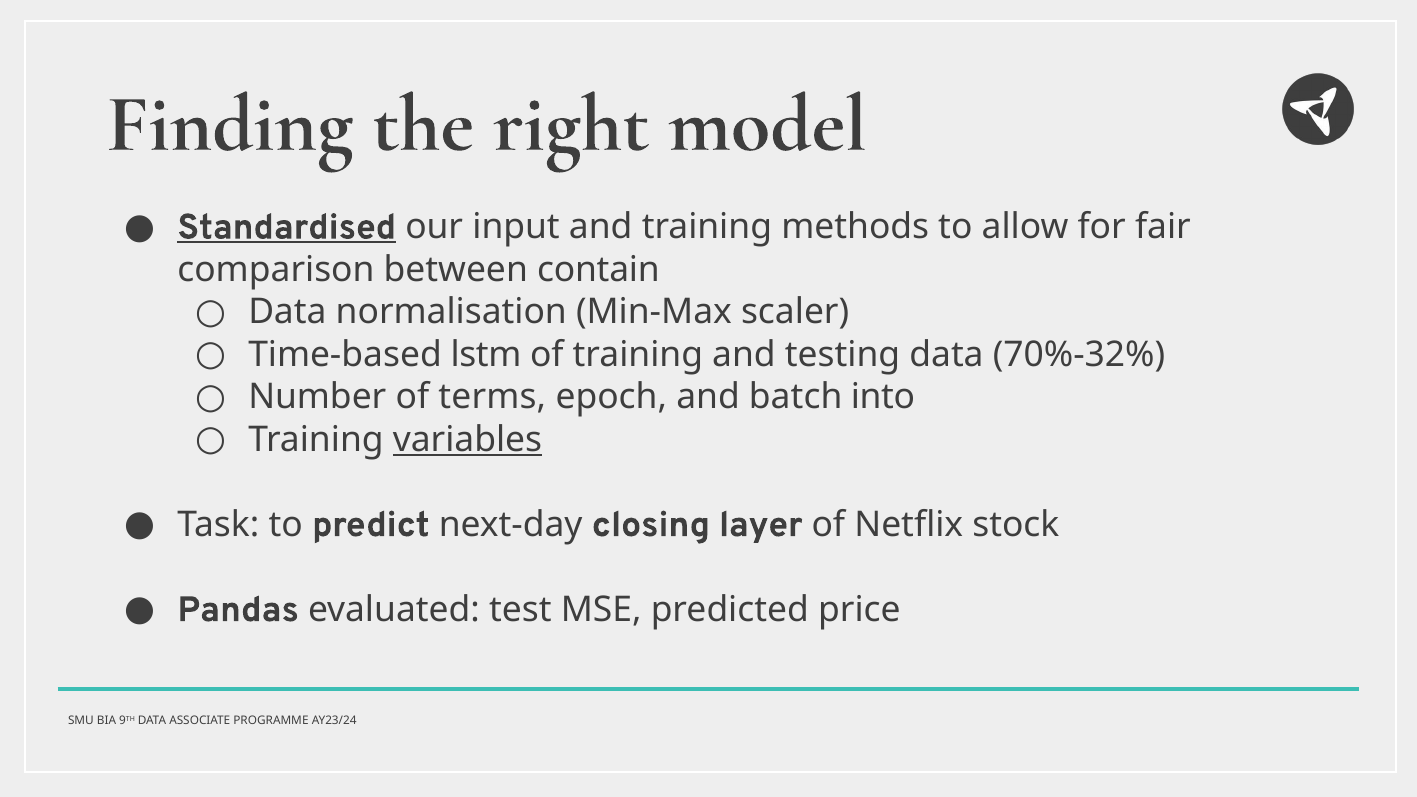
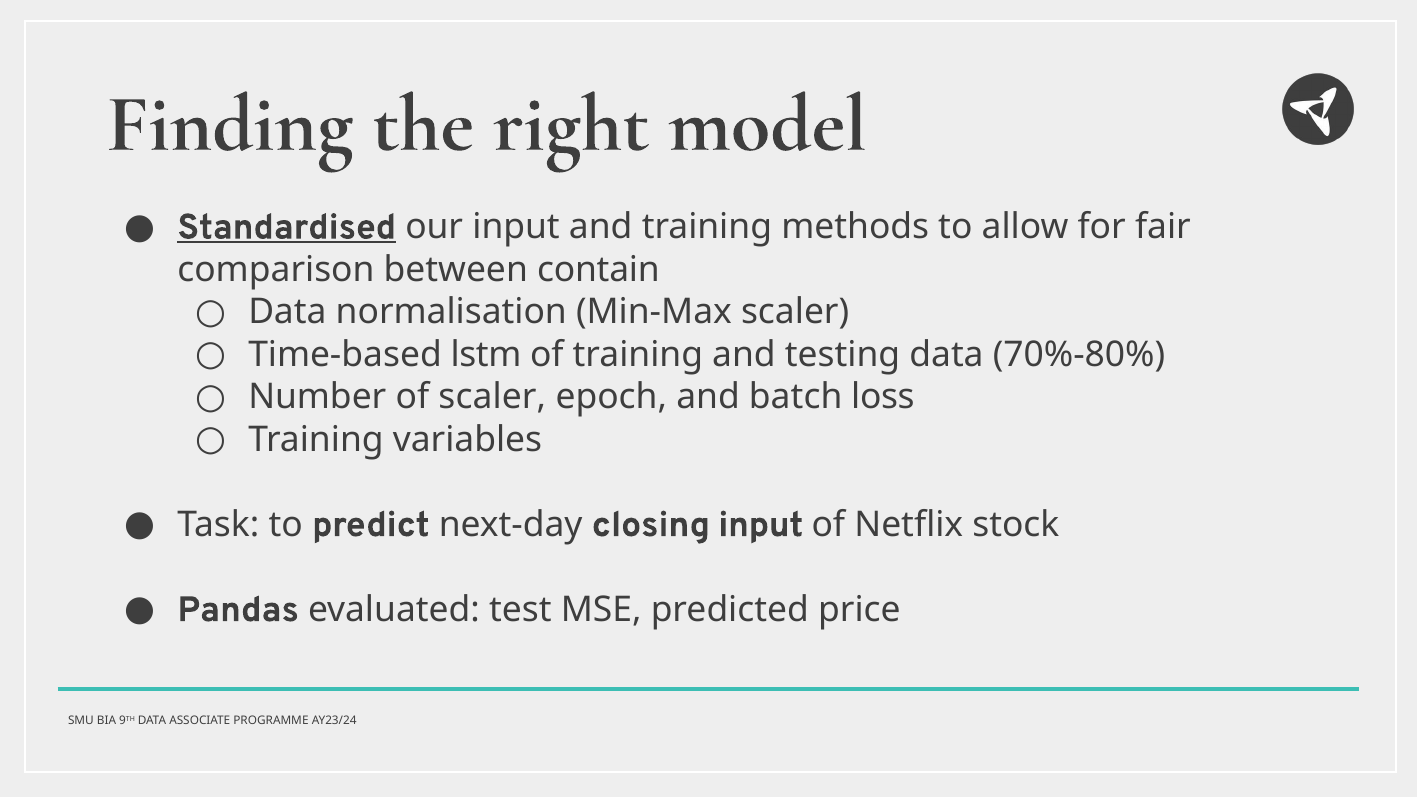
70%-32%: 70%-32% -> 70%-80%
of terms: terms -> scaler
into: into -> loss
variables underline: present -> none
closing layer: layer -> input
